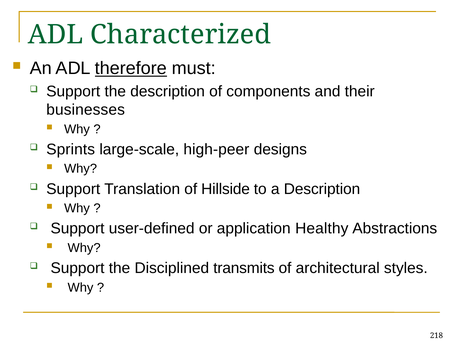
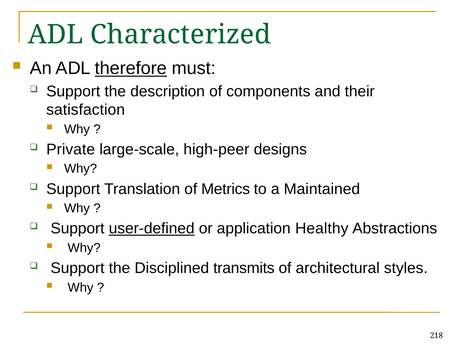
businesses: businesses -> satisfaction
Sprints: Sprints -> Private
Hillside: Hillside -> Metrics
a Description: Description -> Maintained
user-defined underline: none -> present
